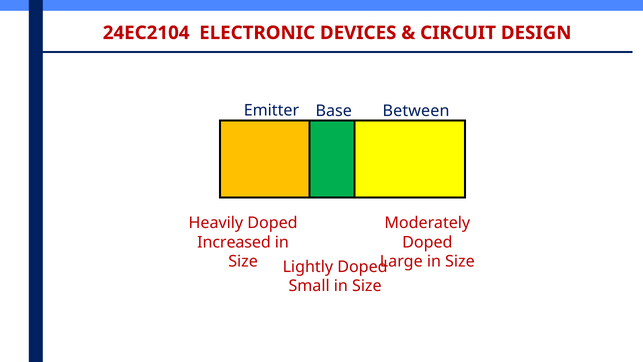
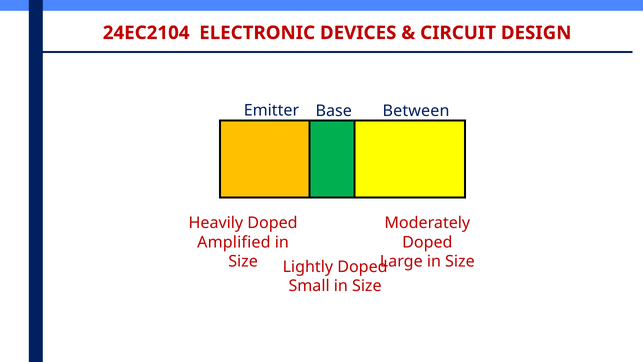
Increased: Increased -> Amplified
